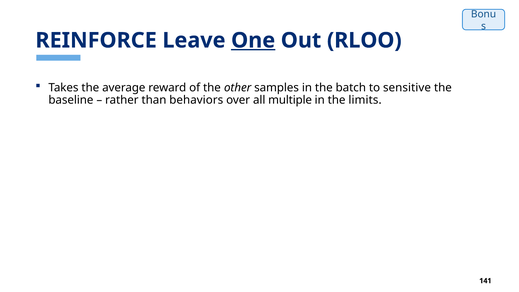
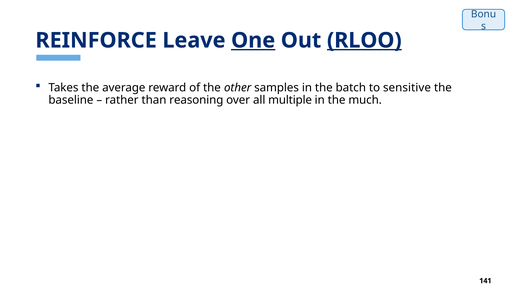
RLOO underline: none -> present
behaviors: behaviors -> reasoning
limits: limits -> much
